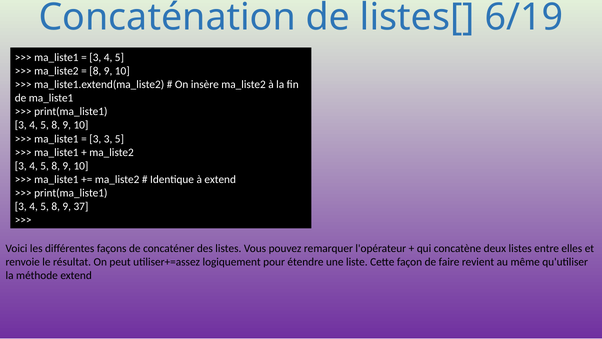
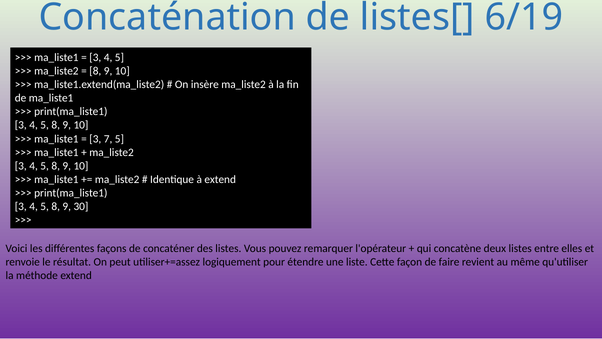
3 3: 3 -> 7
37: 37 -> 30
